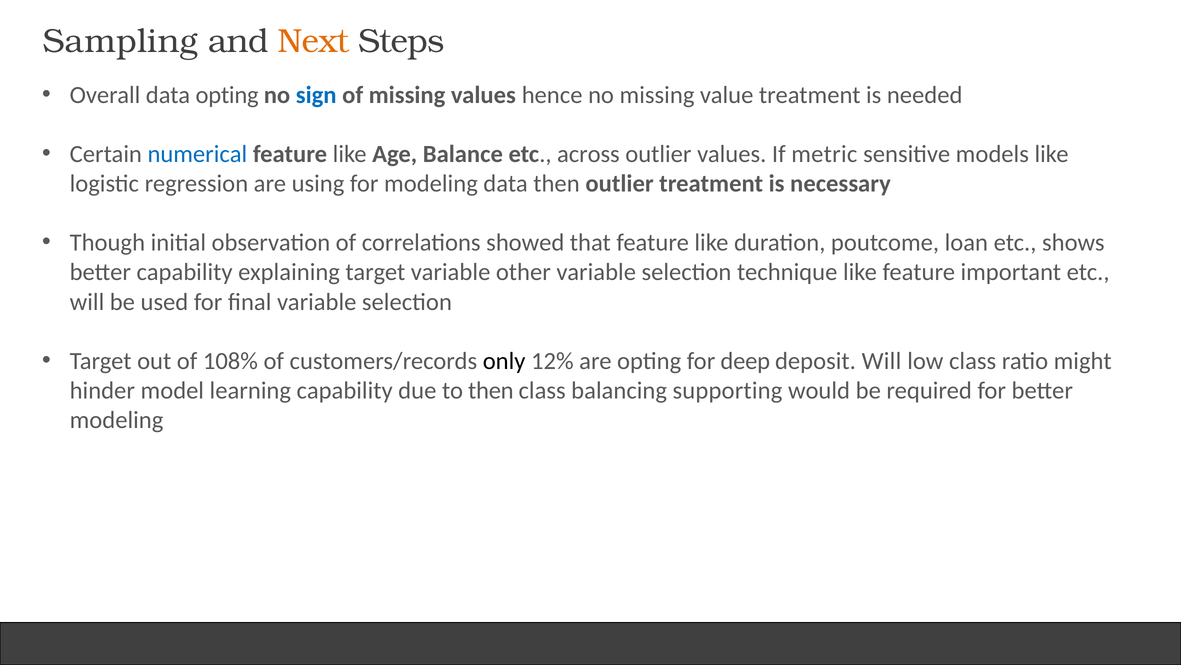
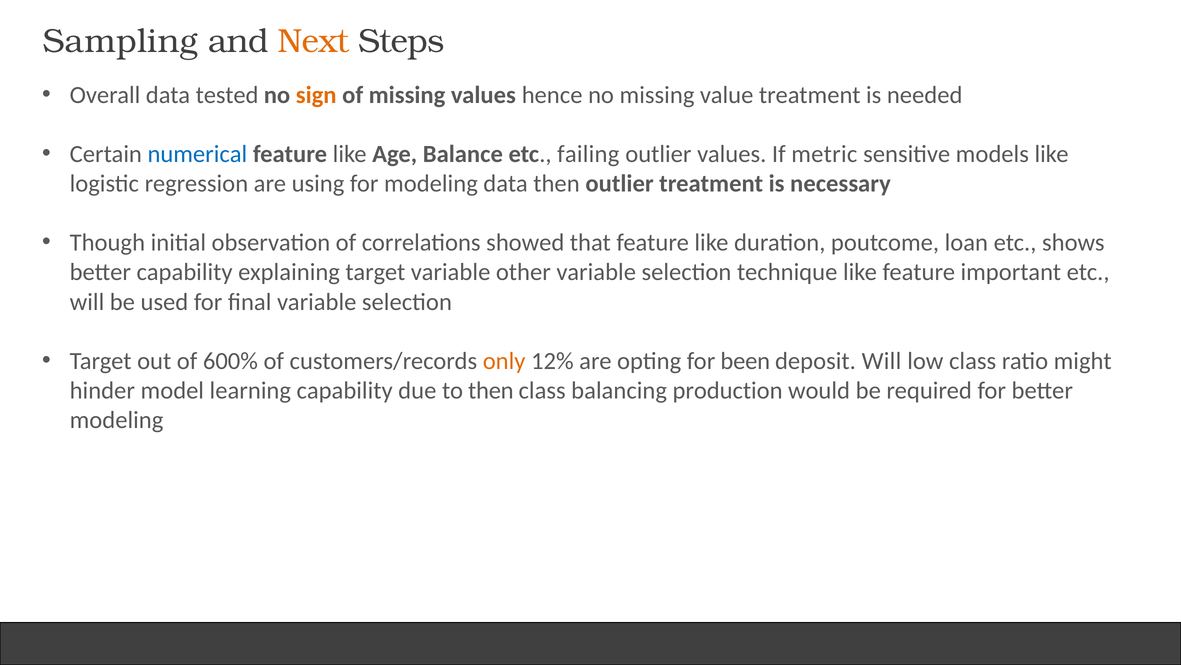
data opting: opting -> tested
sign colour: blue -> orange
across: across -> failing
108%: 108% -> 600%
only colour: black -> orange
deep: deep -> been
supporting: supporting -> production
